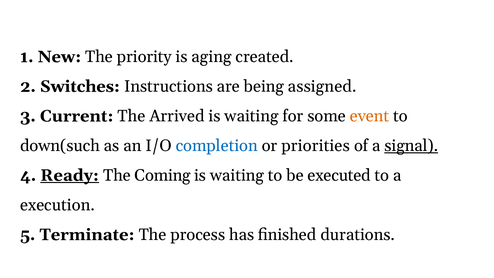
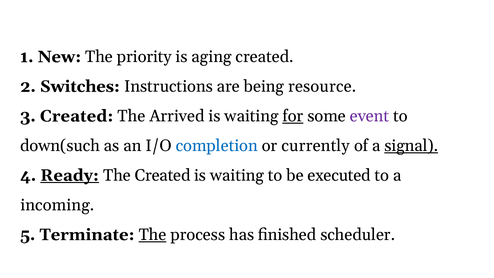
assigned: assigned -> resource
3 Current: Current -> Created
for underline: none -> present
event colour: orange -> purple
priorities: priorities -> currently
The Coming: Coming -> Created
execution: execution -> incoming
The at (153, 235) underline: none -> present
durations: durations -> scheduler
